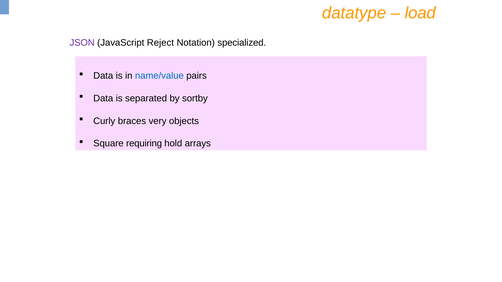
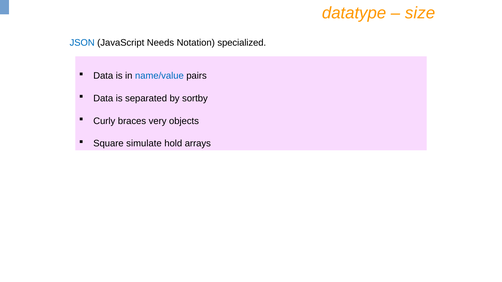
load: load -> size
JSON colour: purple -> blue
Reject: Reject -> Needs
requiring: requiring -> simulate
